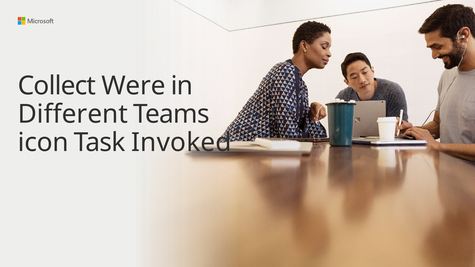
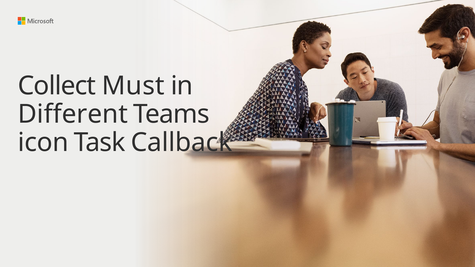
Were: Were -> Must
Invoked: Invoked -> Callback
